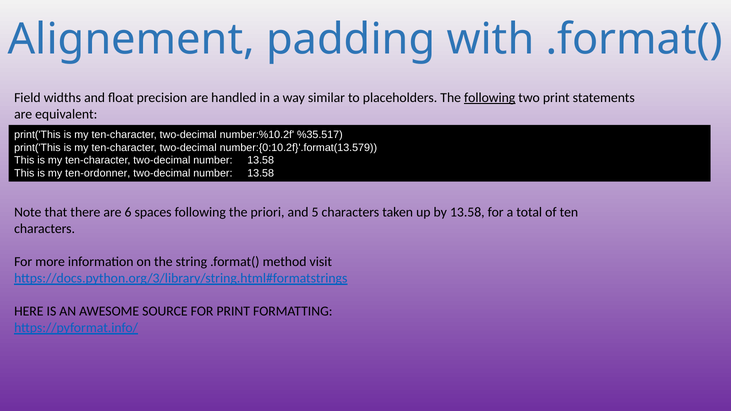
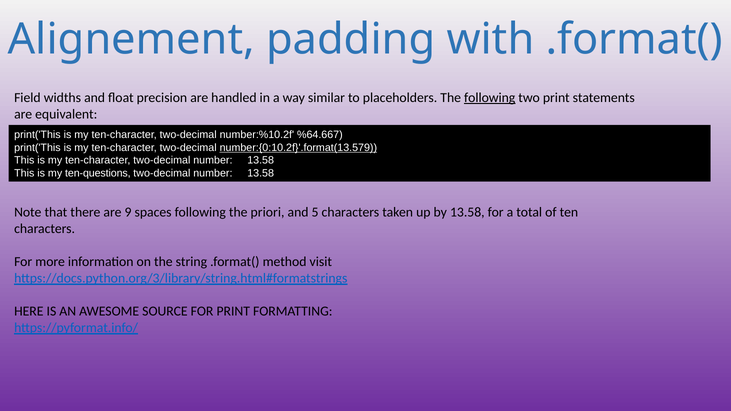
%35.517: %35.517 -> %64.667
number:{0:10.2f}'.format(13.579 underline: none -> present
ten-ordonner: ten-ordonner -> ten-questions
6: 6 -> 9
